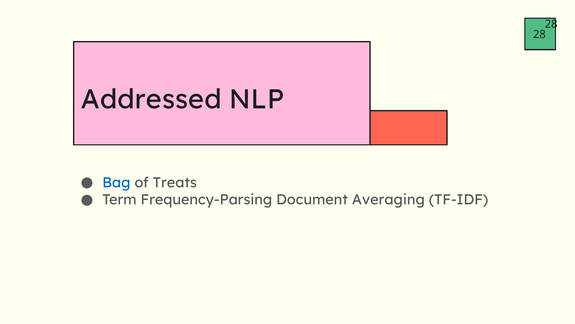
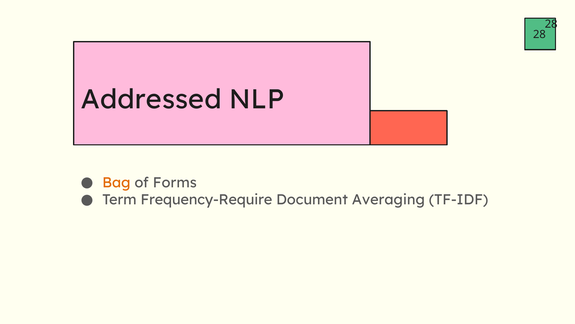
Bag colour: blue -> orange
Treats: Treats -> Forms
Frequency-Parsing: Frequency-Parsing -> Frequency-Require
